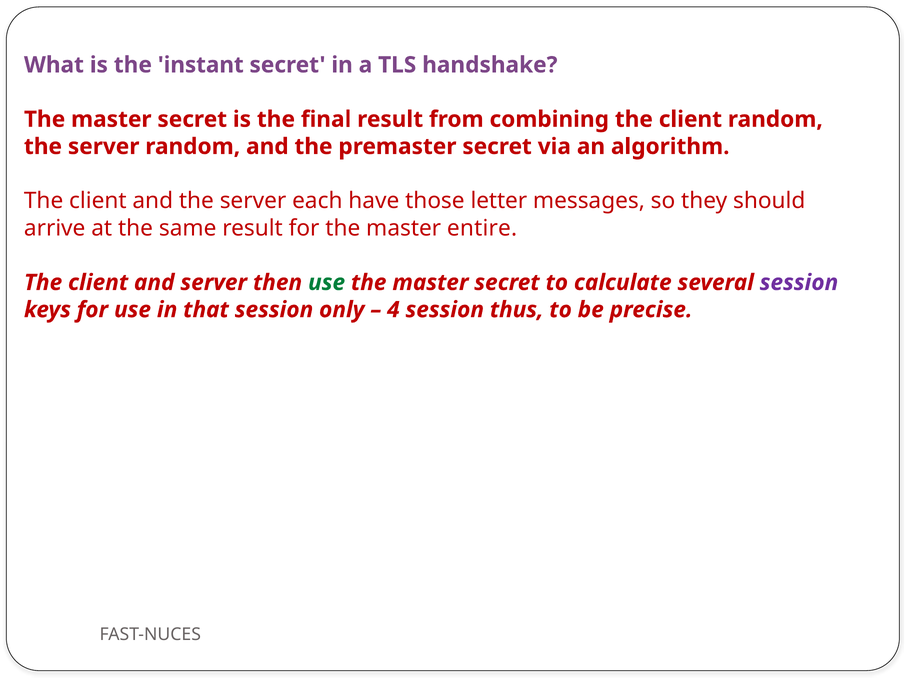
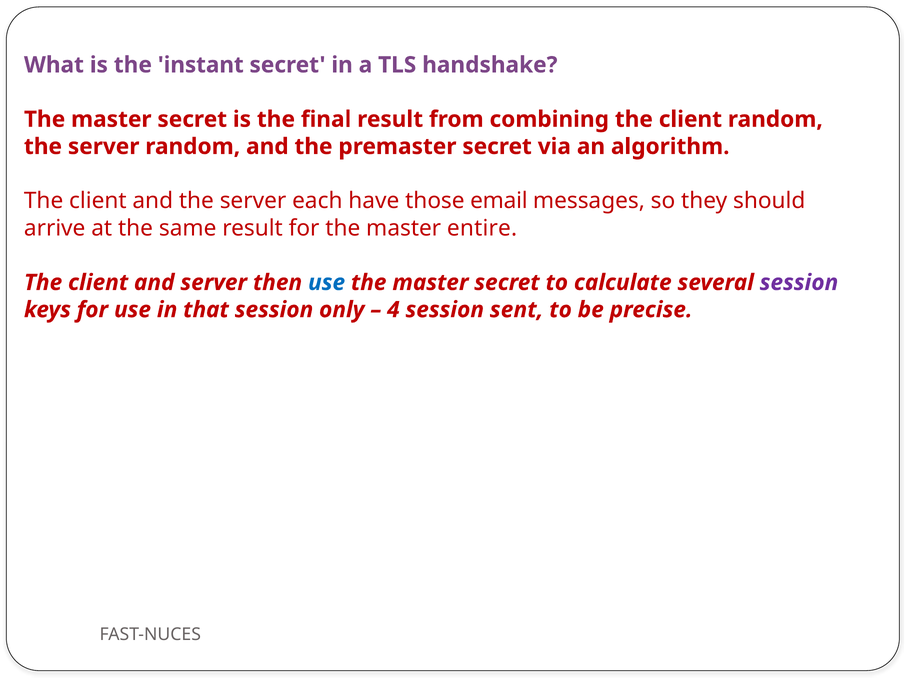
letter: letter -> email
use at (327, 282) colour: green -> blue
thus: thus -> sent
